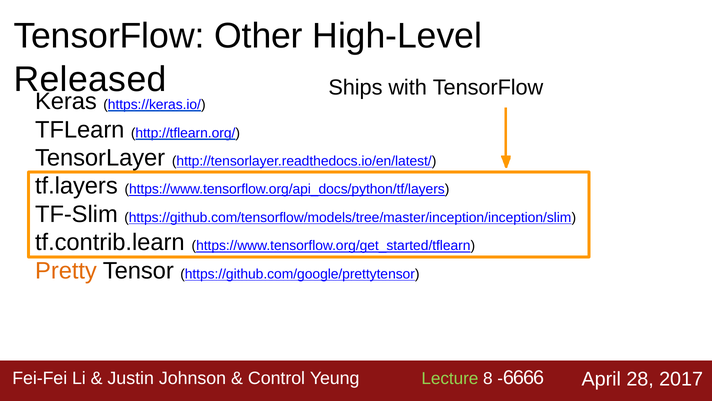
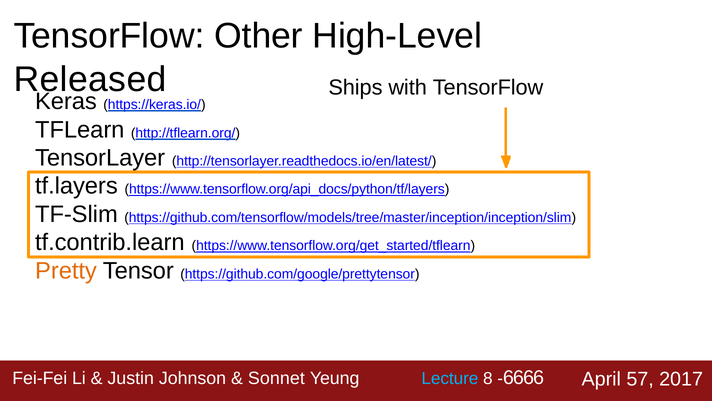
Control: Control -> Sonnet
Lecture colour: light green -> light blue
28: 28 -> 57
